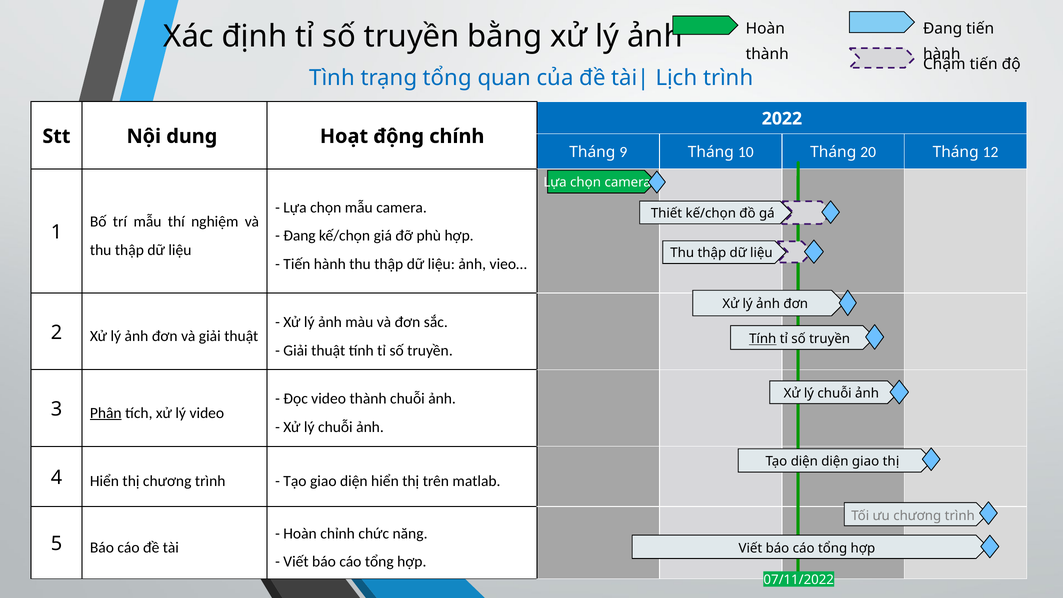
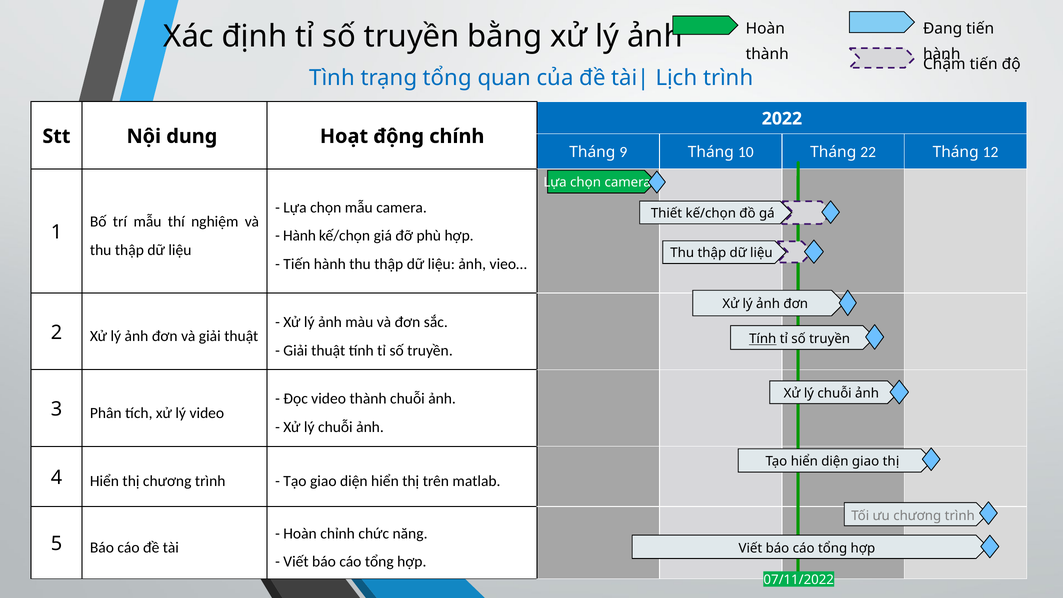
20: 20 -> 22
Đang at (299, 236): Đang -> Hành
Phân underline: present -> none
Tạo diện: diện -> hiển
